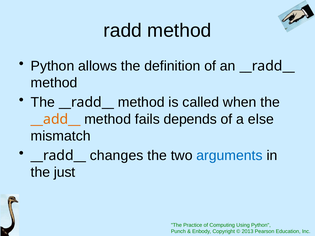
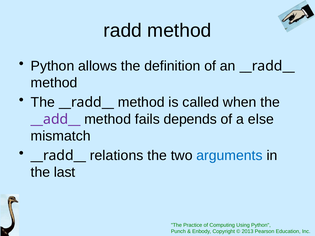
__add__ colour: orange -> purple
changes: changes -> relations
just: just -> last
